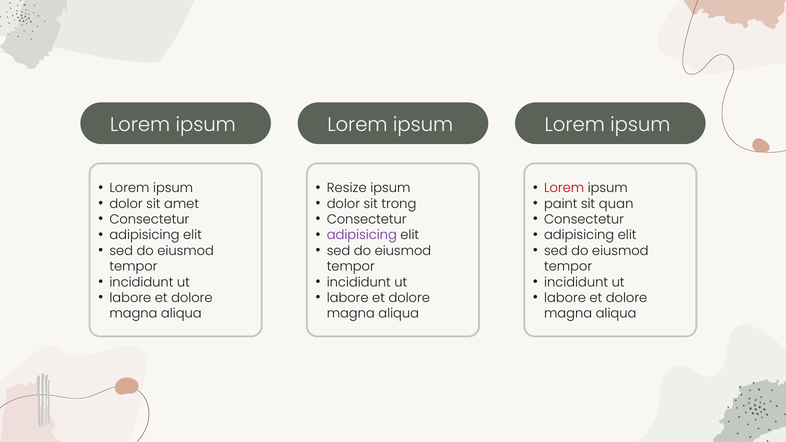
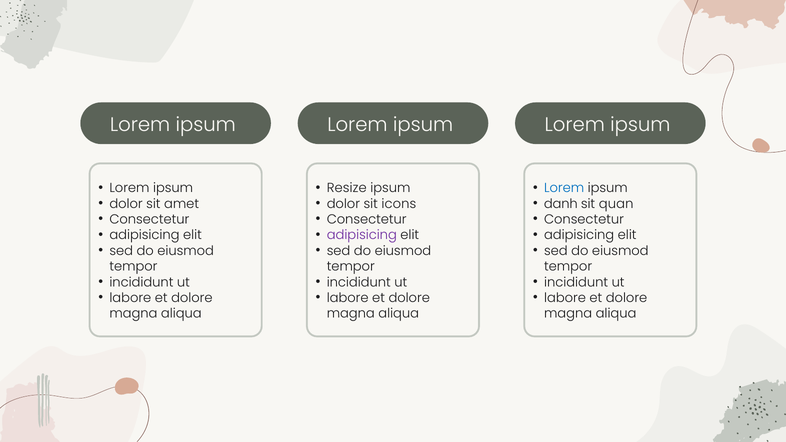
Lorem at (564, 188) colour: red -> blue
trong: trong -> icons
paint: paint -> danh
